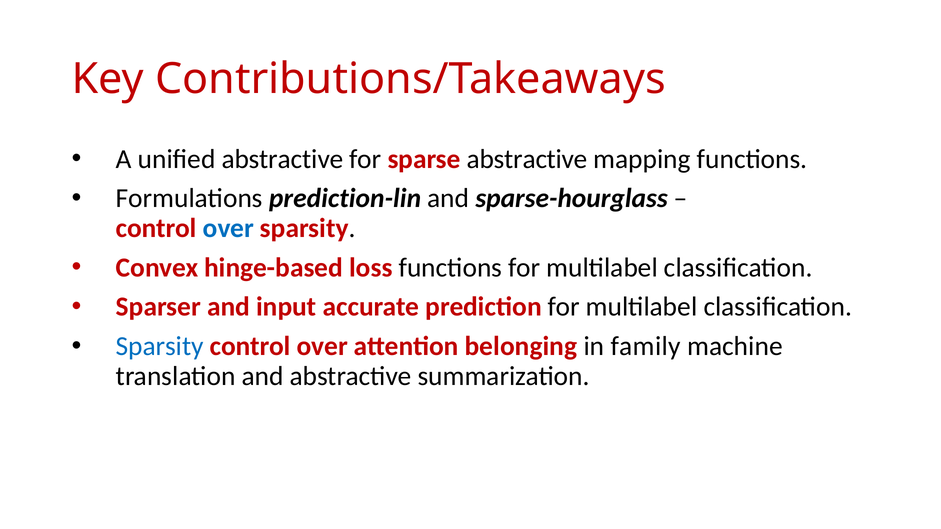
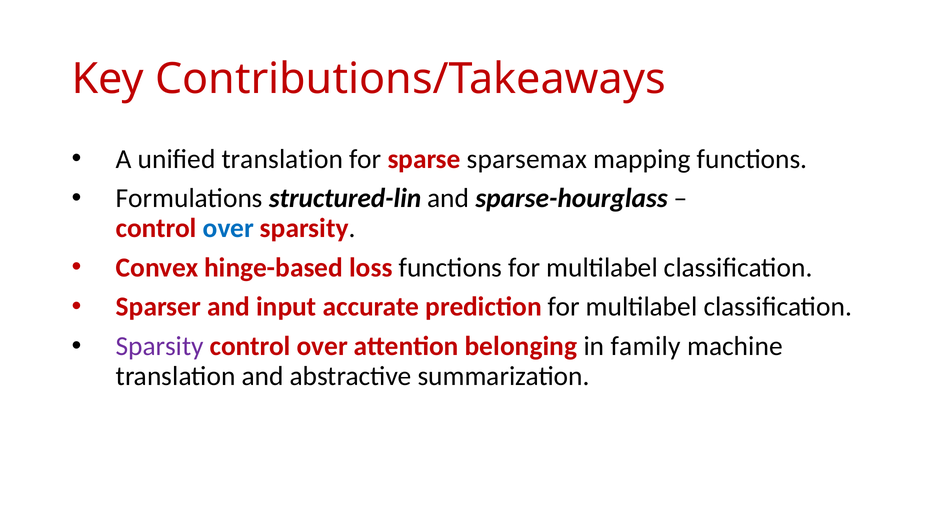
unified abstractive: abstractive -> translation
sparse abstractive: abstractive -> sparsemax
prediction-lin: prediction-lin -> structured-lin
Sparsity at (160, 347) colour: blue -> purple
